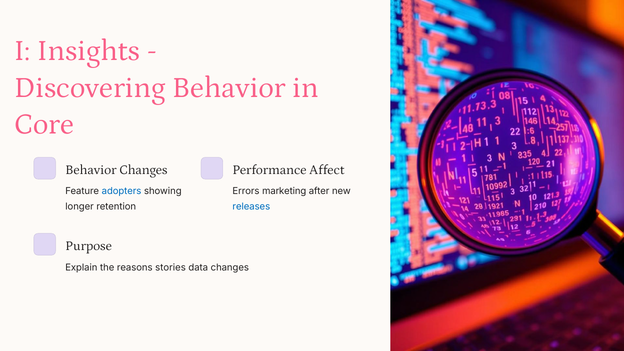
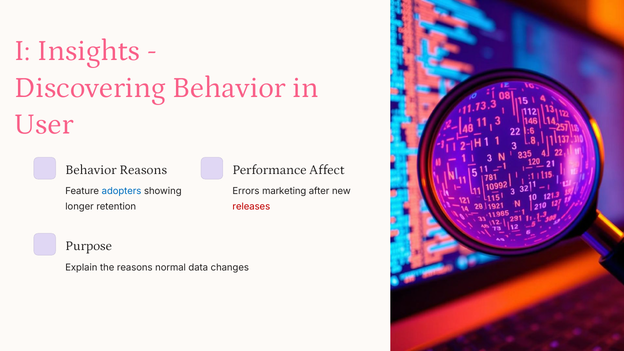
Core: Core -> User
Behavior Changes: Changes -> Reasons
releases colour: blue -> red
stories: stories -> normal
